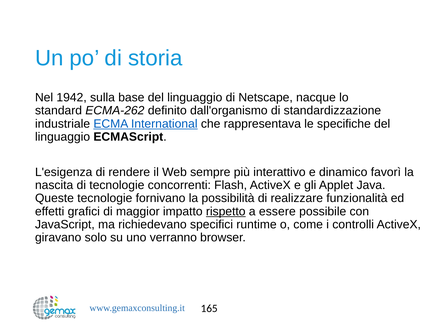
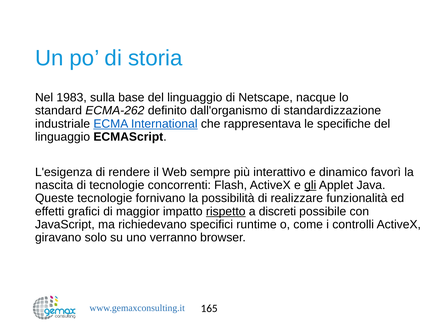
1942: 1942 -> 1983
gli underline: none -> present
essere: essere -> discreti
